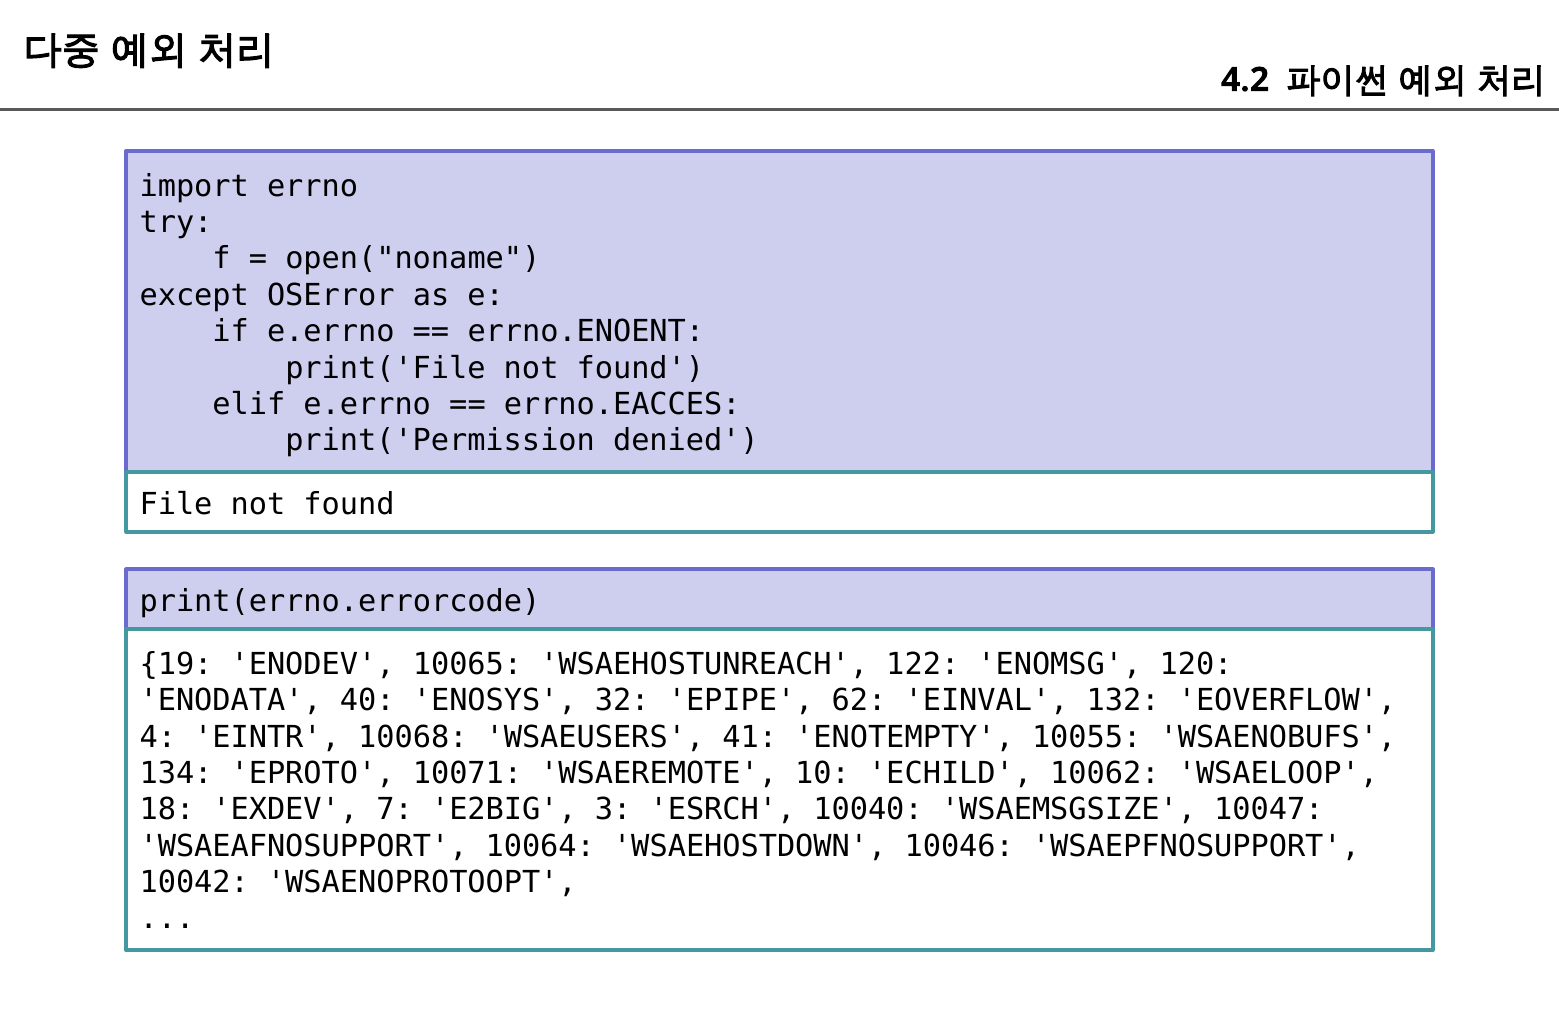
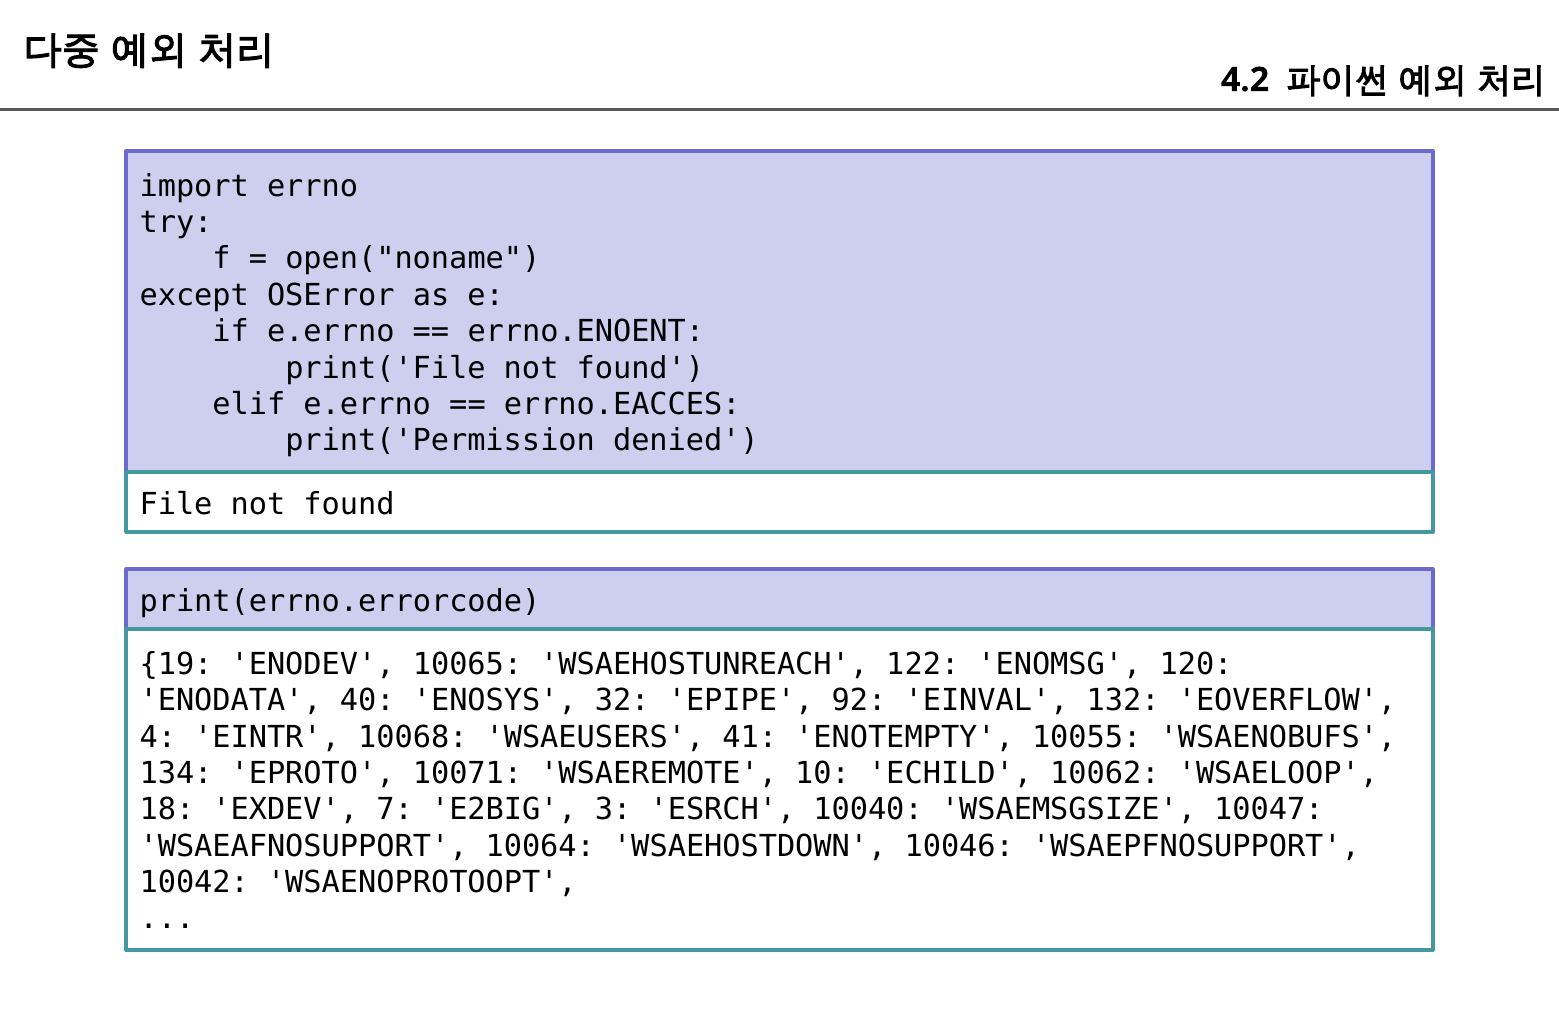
62: 62 -> 92
